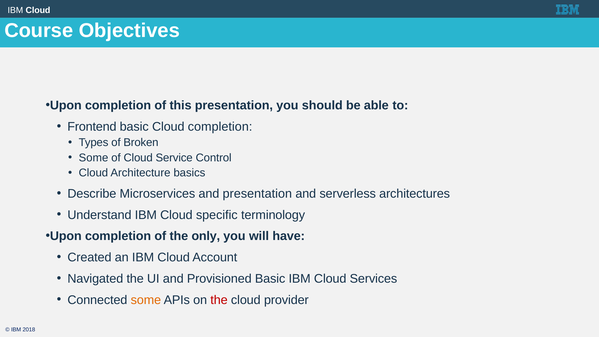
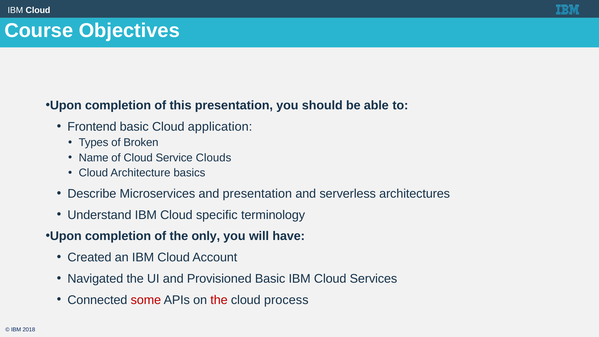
Cloud completion: completion -> application
Some at (94, 158): Some -> Name
Control: Control -> Clouds
some at (146, 300) colour: orange -> red
provider: provider -> process
